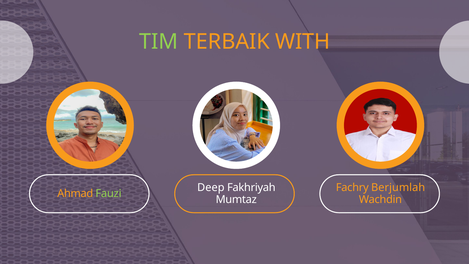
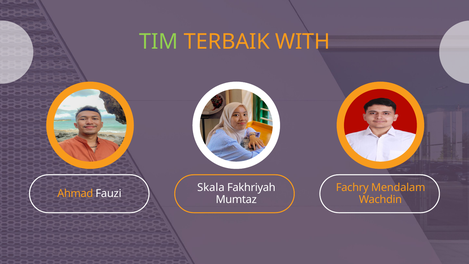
Berjumlah: Berjumlah -> Mendalam
Deep: Deep -> Skala
Fauzi colour: light green -> white
